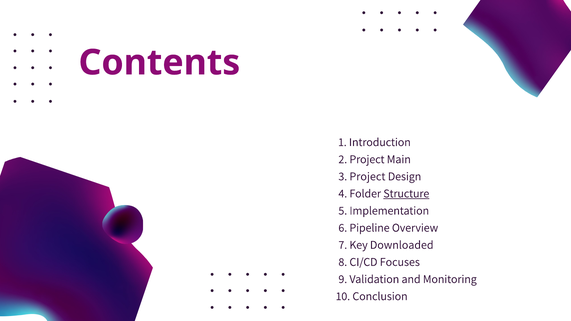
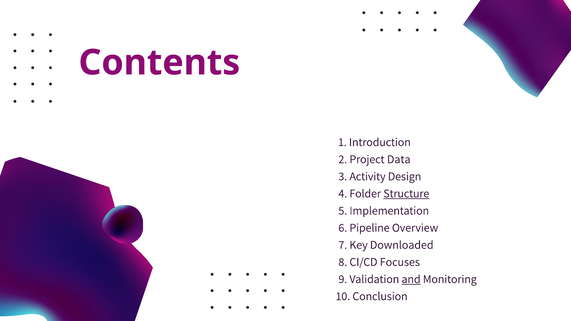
Main: Main -> Data
3 Project: Project -> Activity
and underline: none -> present
